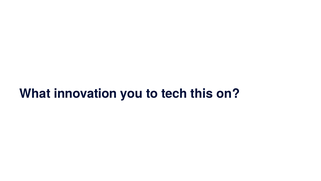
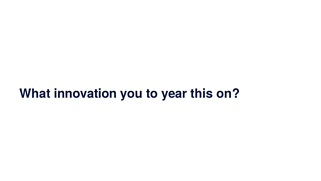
tech: tech -> year
